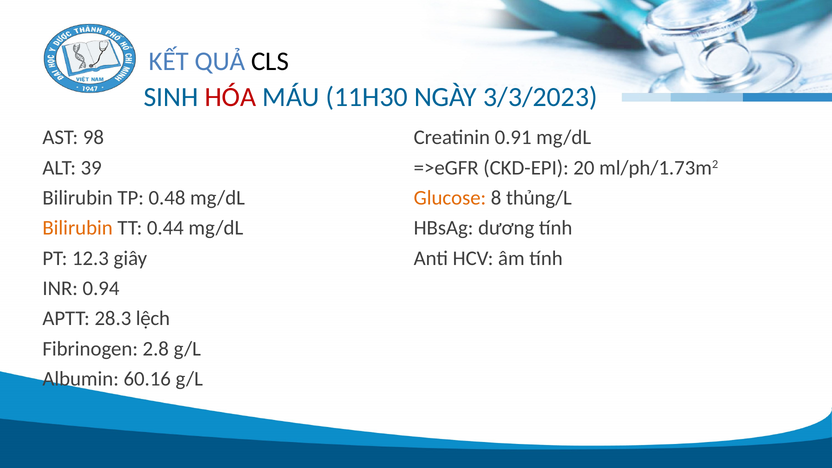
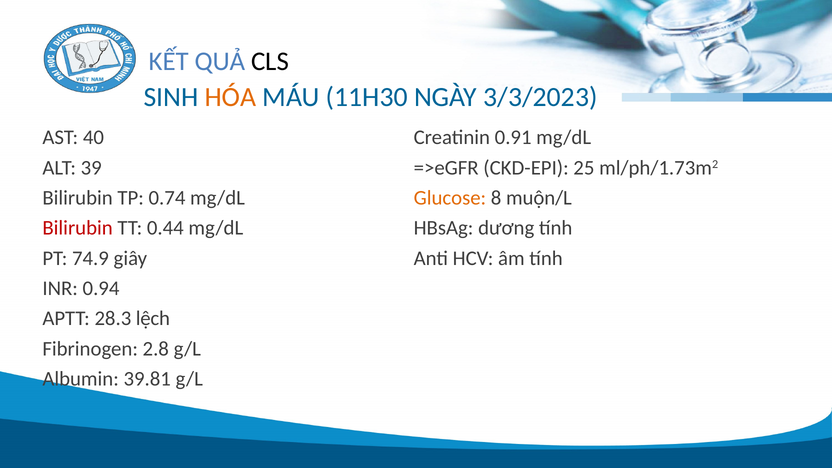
HÓA colour: red -> orange
98: 98 -> 40
20: 20 -> 25
0.48: 0.48 -> 0.74
thủng/L: thủng/L -> muộn/L
Bilirubin at (78, 228) colour: orange -> red
12.3: 12.3 -> 74.9
60.16: 60.16 -> 39.81
